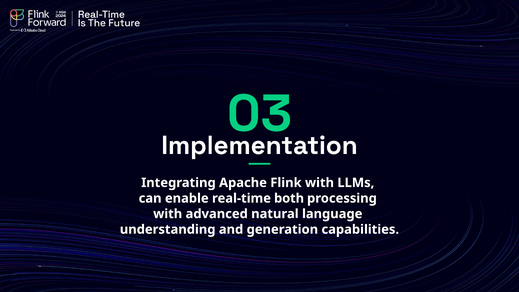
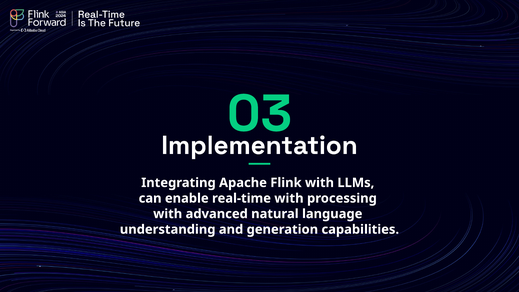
real-time both: both -> with
